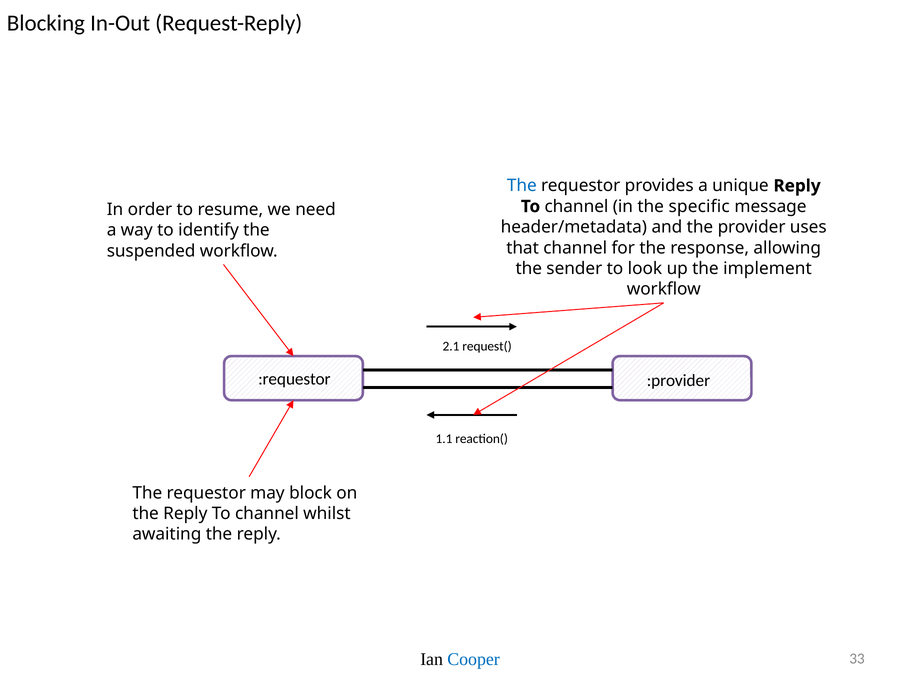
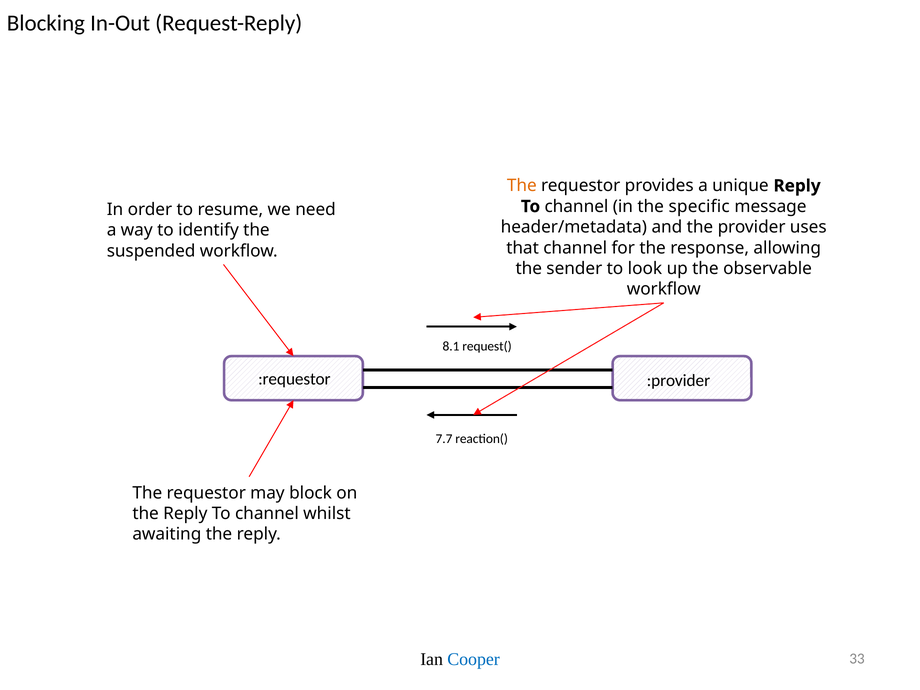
The at (522, 186) colour: blue -> orange
implement: implement -> observable
2.1: 2.1 -> 8.1
1.1: 1.1 -> 7.7
